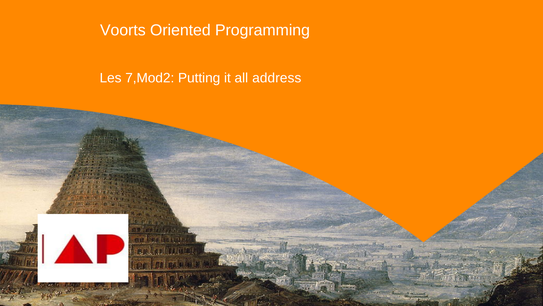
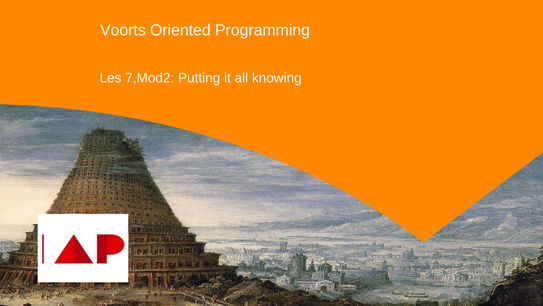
address: address -> knowing
